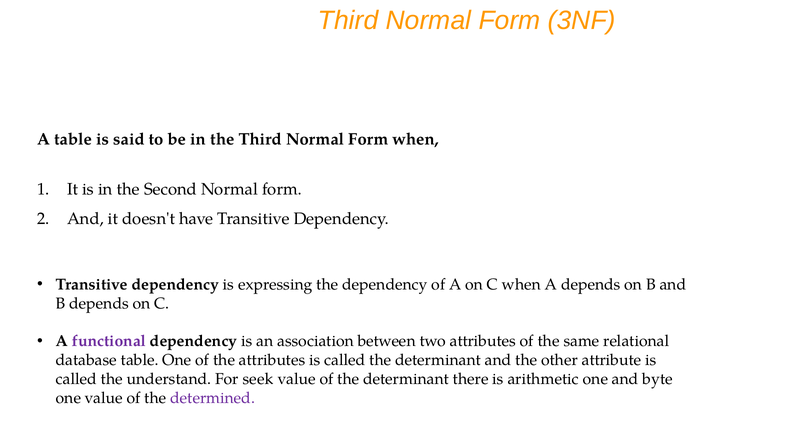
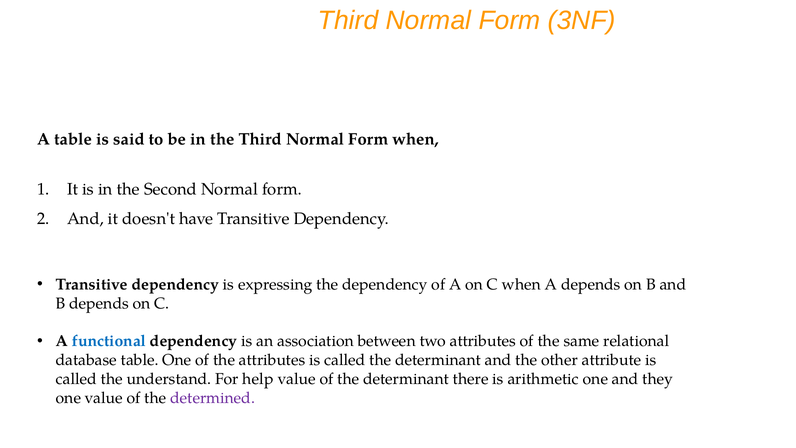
functional colour: purple -> blue
seek: seek -> help
byte: byte -> they
